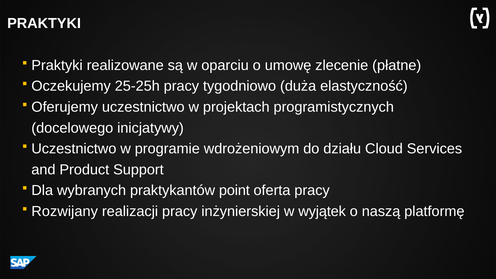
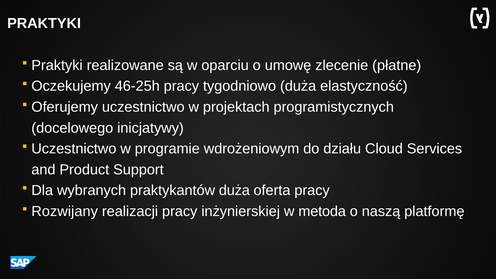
25-25h: 25-25h -> 46-25h
praktykantów point: point -> duża
wyjątek: wyjątek -> metoda
